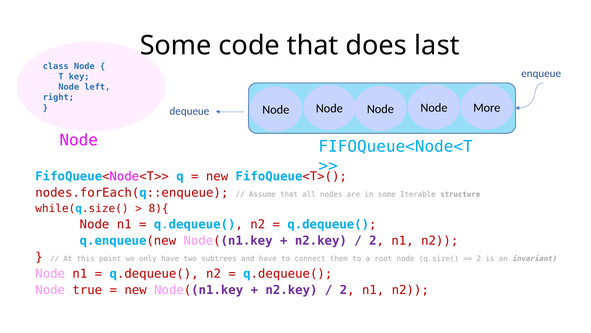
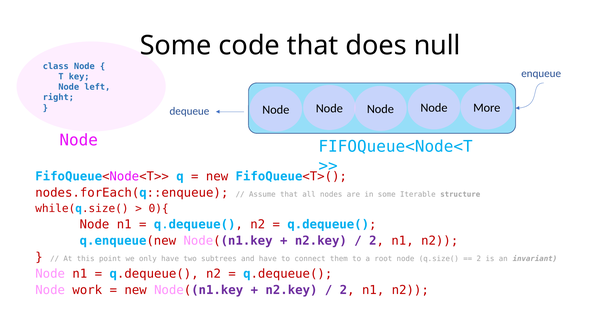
last: last -> null
8){: 8){ -> 0){
true: true -> work
